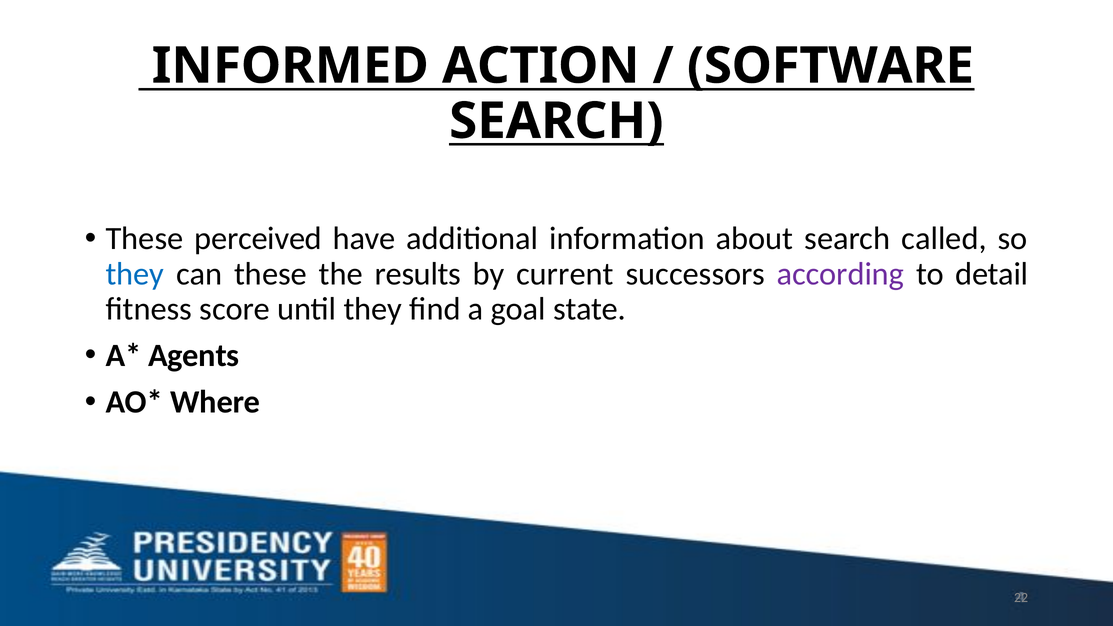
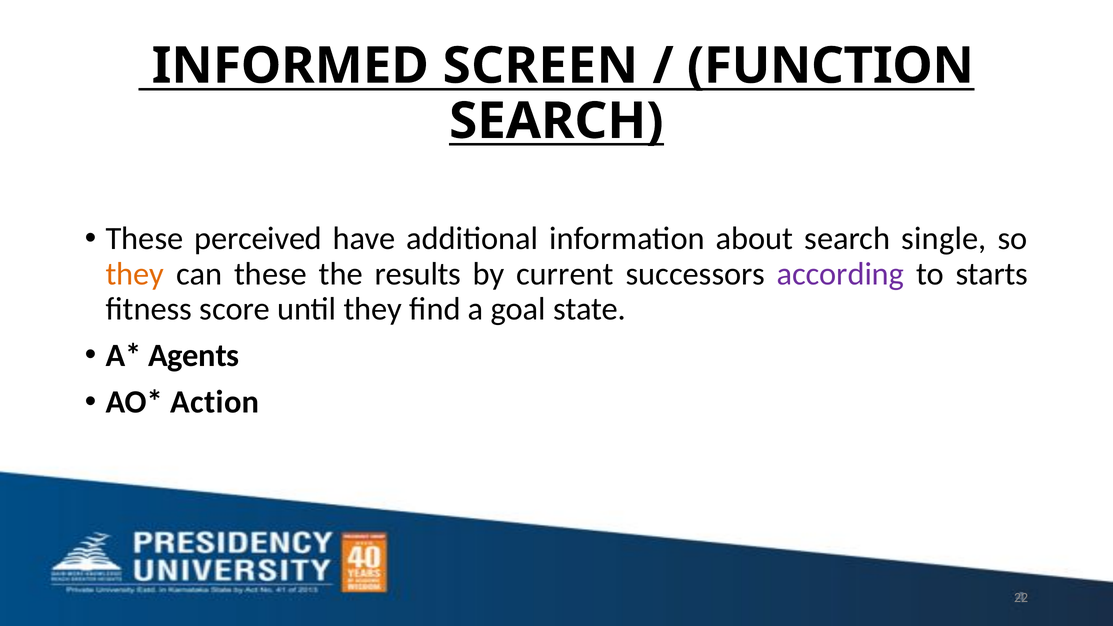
ACTION: ACTION -> SCREEN
SOFTWARE: SOFTWARE -> FUNCTION
called: called -> single
they at (135, 274) colour: blue -> orange
detail: detail -> starts
Where: Where -> Action
